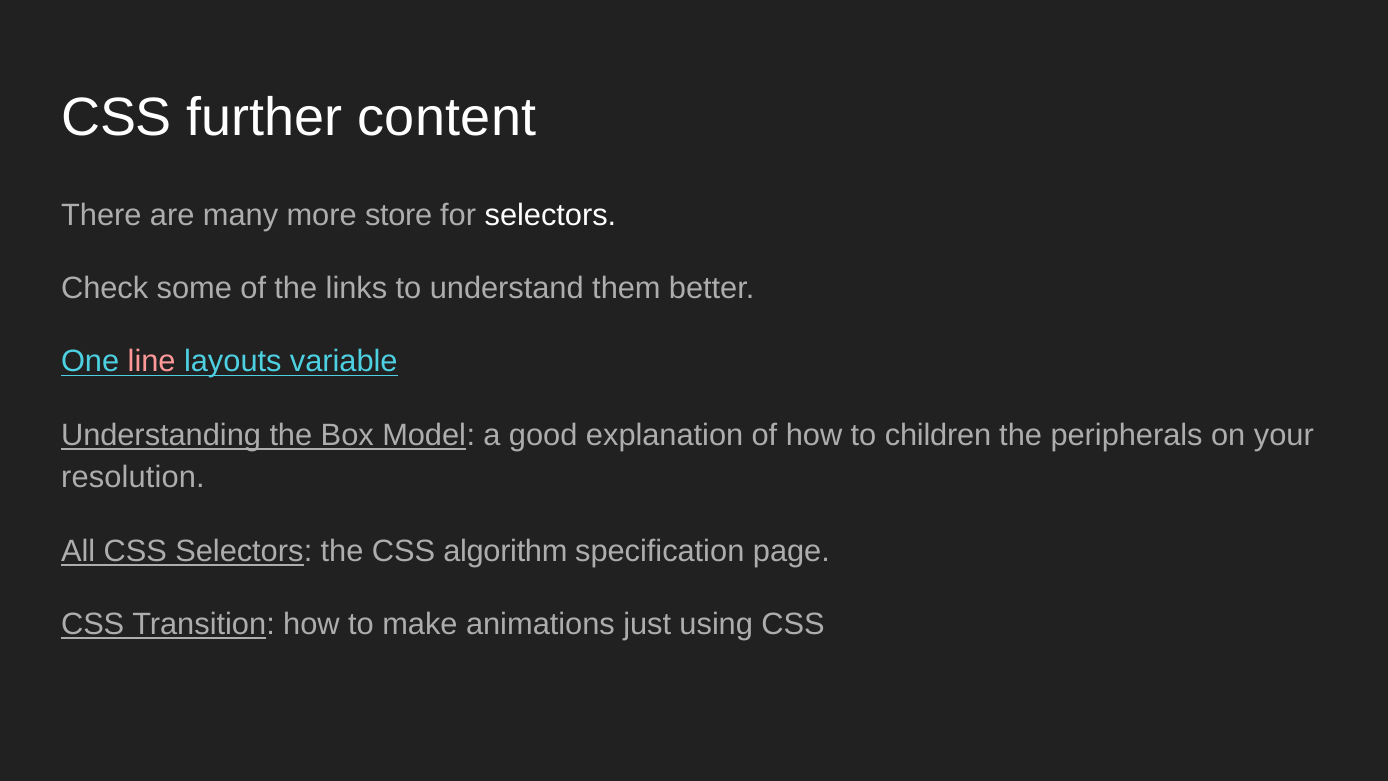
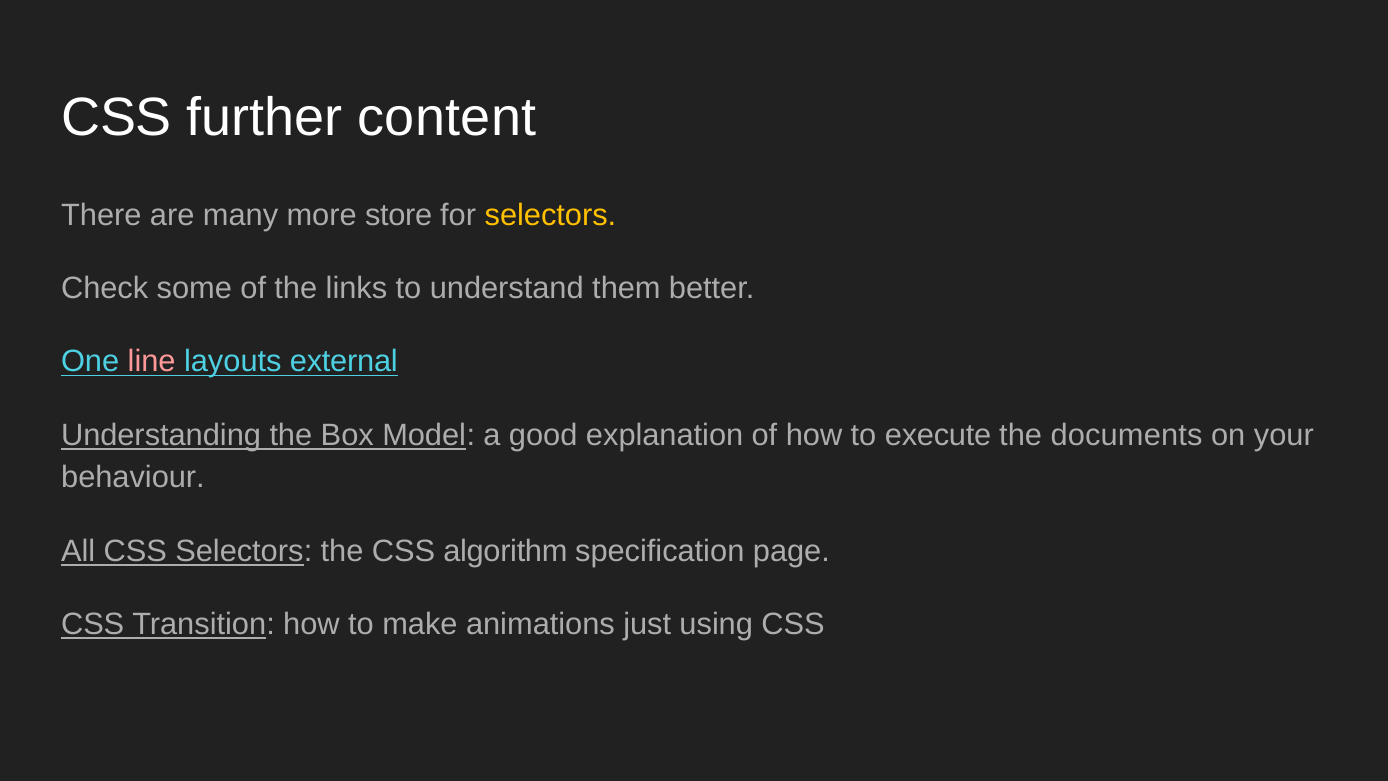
selectors at (550, 215) colour: white -> yellow
variable: variable -> external
children: children -> execute
peripherals: peripherals -> documents
resolution: resolution -> behaviour
